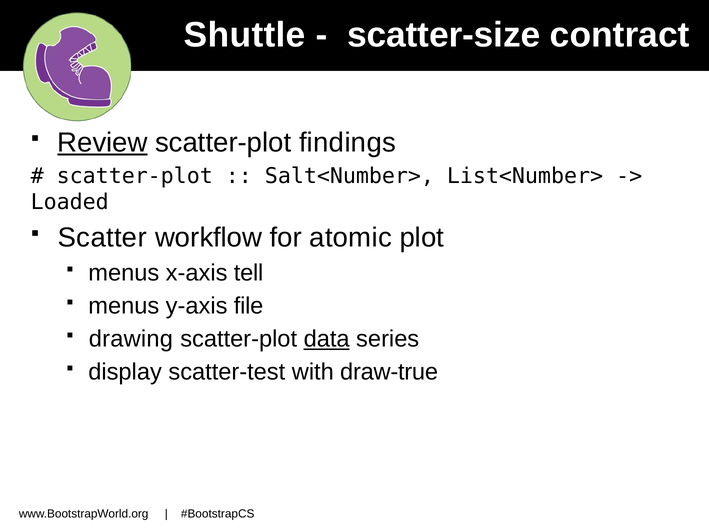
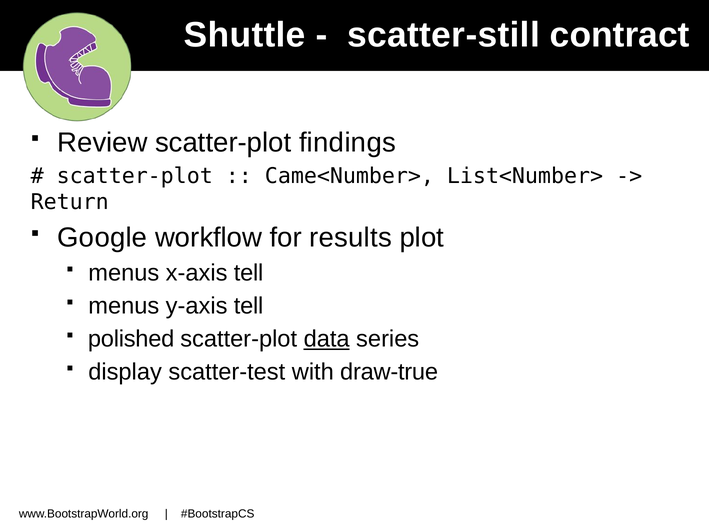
scatter-size: scatter-size -> scatter-still
Review underline: present -> none
Salt<Number>: Salt<Number> -> Came<Number>
Loaded: Loaded -> Return
Scatter: Scatter -> Google
atomic: atomic -> results
y-axis file: file -> tell
drawing: drawing -> polished
